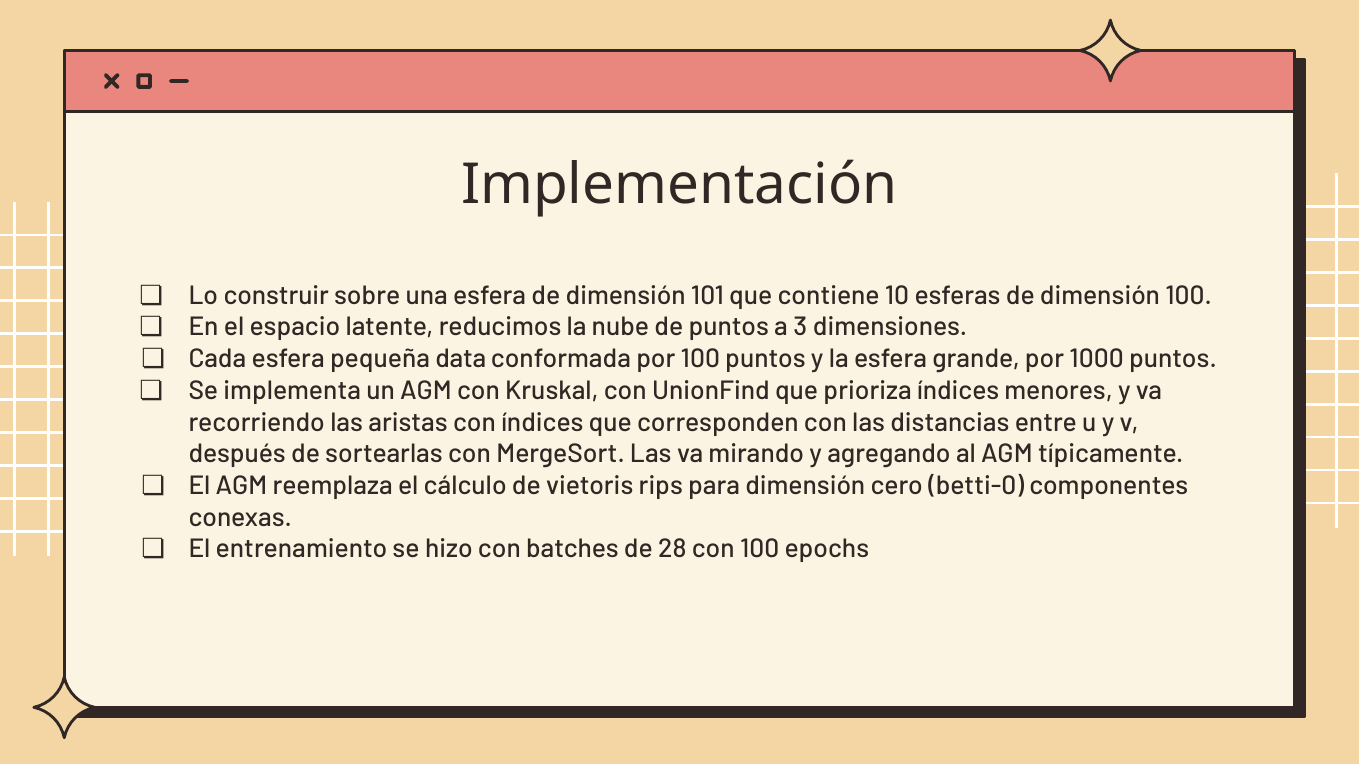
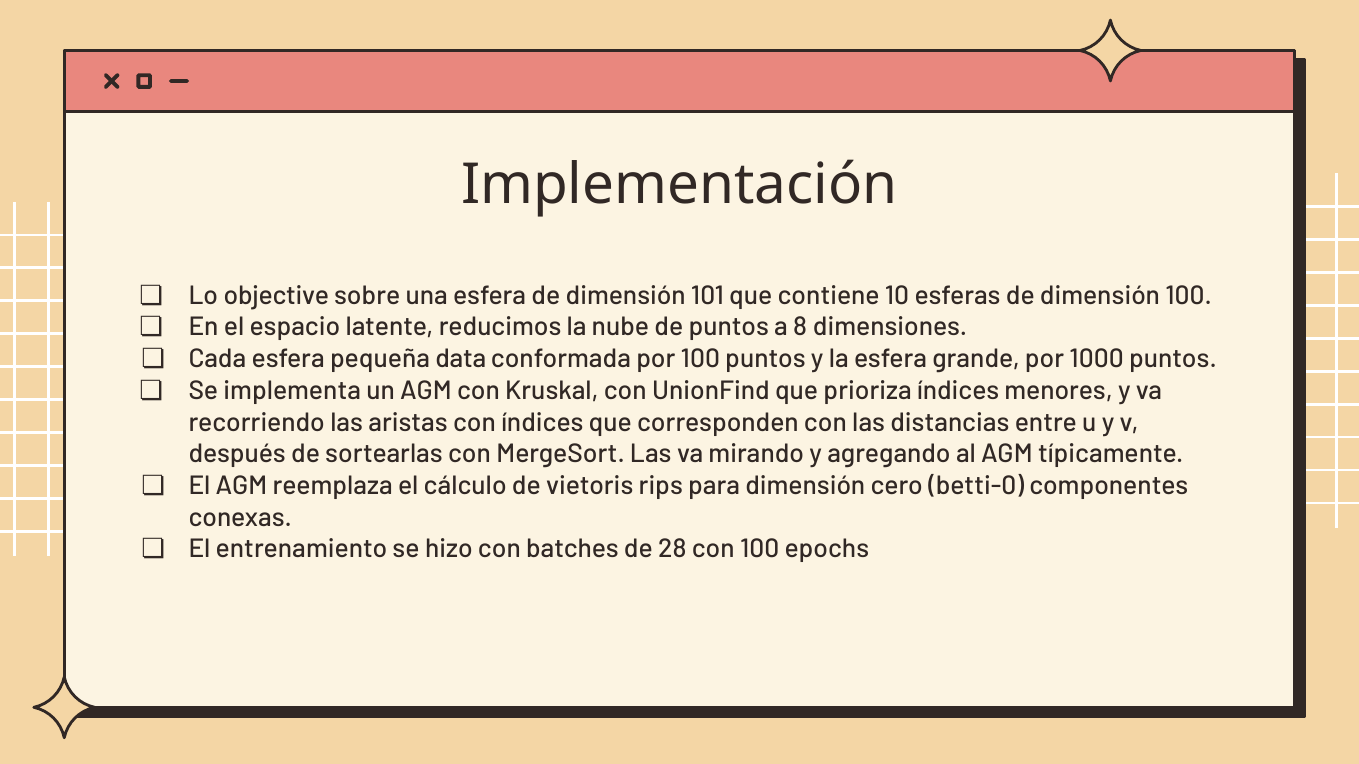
construir: construir -> objective
3: 3 -> 8
